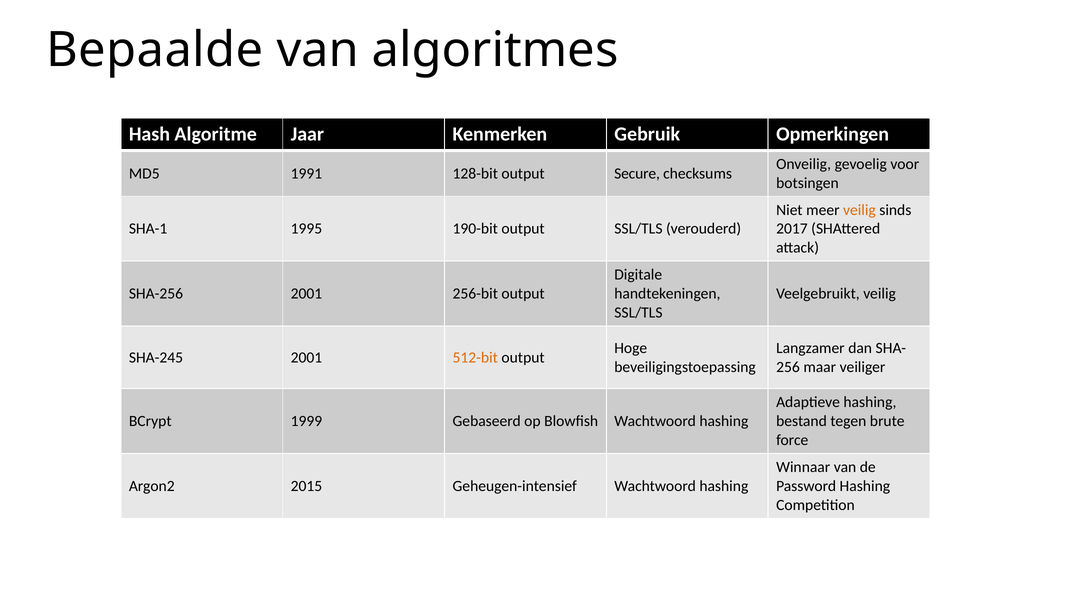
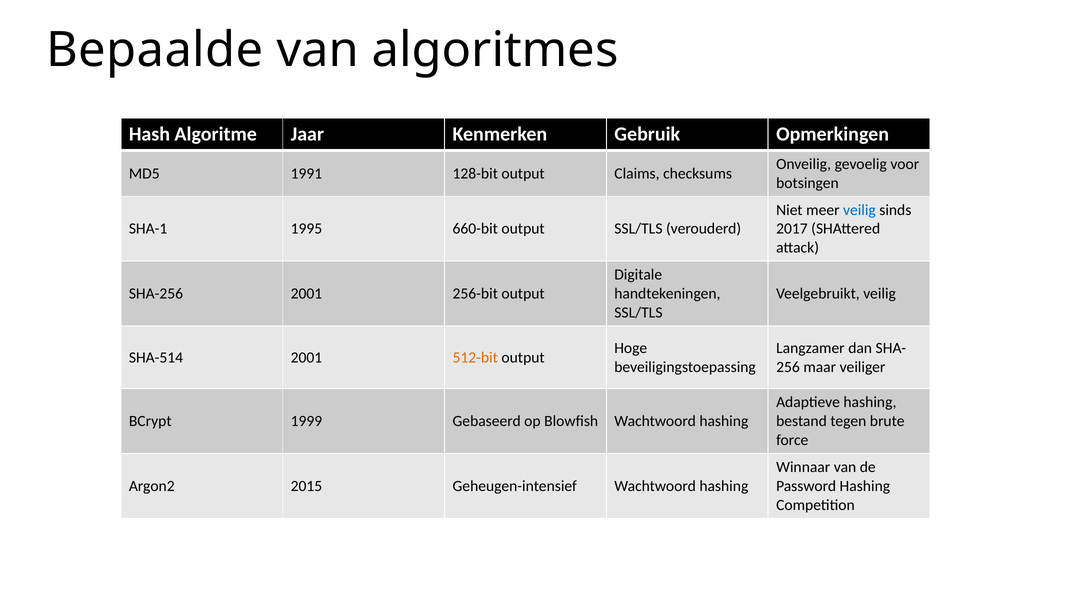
Secure: Secure -> Claims
veilig at (859, 210) colour: orange -> blue
190-bit: 190-bit -> 660-bit
SHA-245: SHA-245 -> SHA-514
